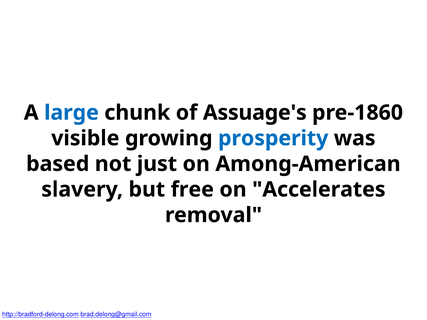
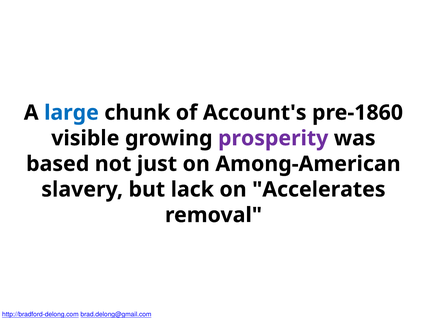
Assuage's: Assuage's -> Account's
prosperity colour: blue -> purple
free: free -> lack
